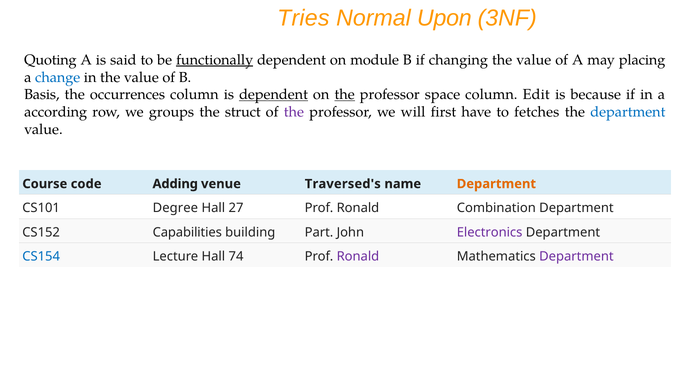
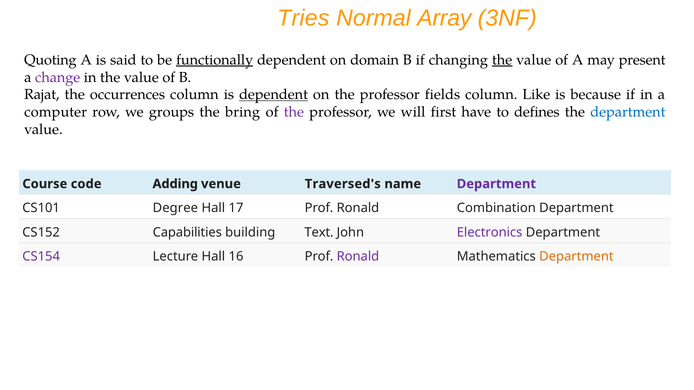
Upon: Upon -> Array
module: module -> domain
the at (502, 60) underline: none -> present
placing: placing -> present
change colour: blue -> purple
Basis: Basis -> Rajat
the at (345, 95) underline: present -> none
space: space -> fields
Edit: Edit -> Like
according: according -> computer
struct: struct -> bring
fetches: fetches -> defines
Department at (496, 184) colour: orange -> purple
27: 27 -> 17
Part: Part -> Text
CS154 colour: blue -> purple
74: 74 -> 16
Department at (576, 257) colour: purple -> orange
